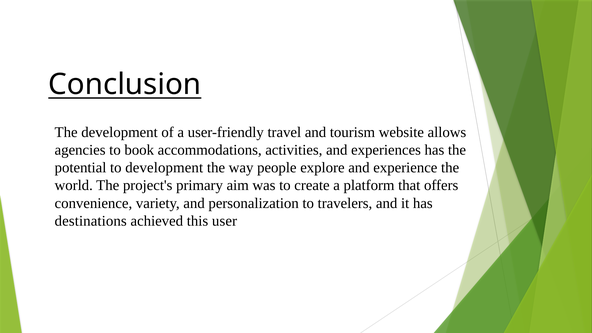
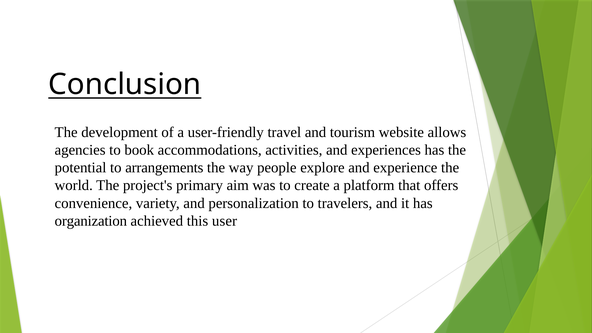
to development: development -> arrangements
destinations: destinations -> organization
